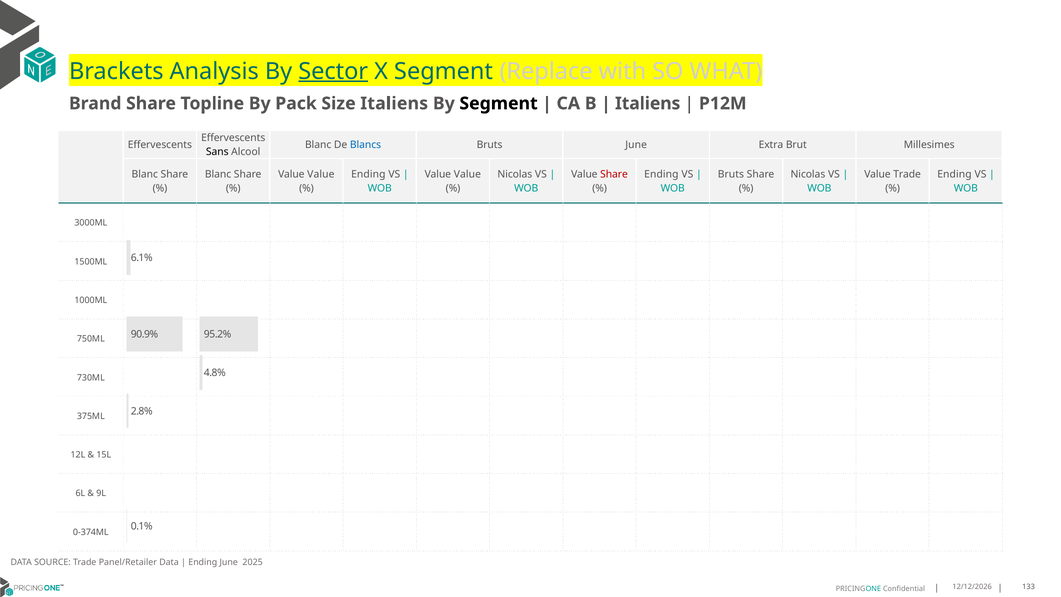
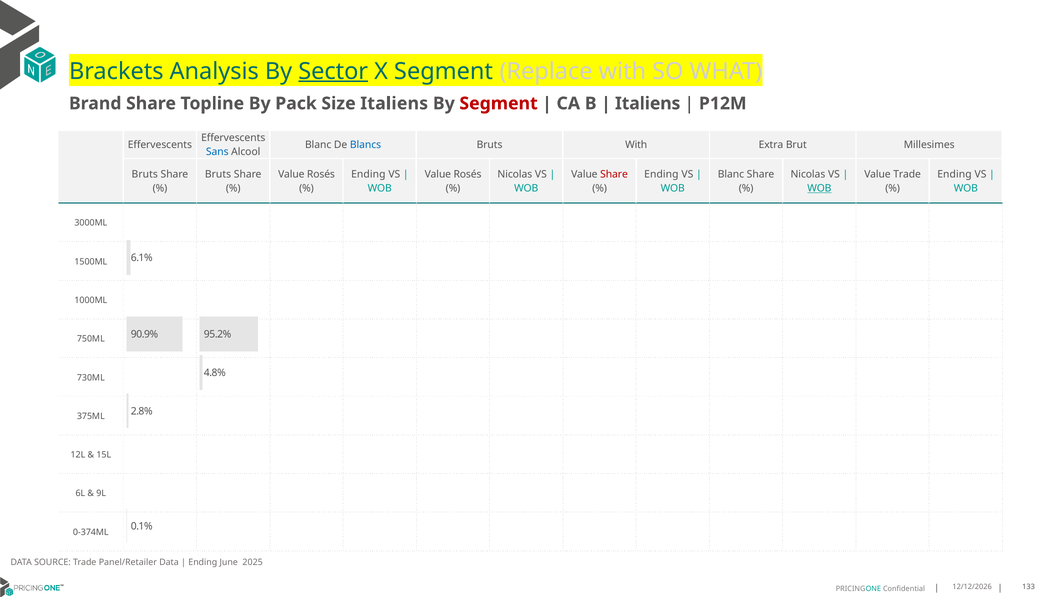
Segment at (499, 103) colour: black -> red
Bruts June: June -> With
Sans colour: black -> blue
Blanc at (145, 174): Blanc -> Bruts
Blanc at (218, 174): Blanc -> Bruts
Value at (321, 174): Value -> Rosés
Value at (467, 174): Value -> Rosés
Bruts at (731, 174): Bruts -> Blanc
WOB at (819, 188) underline: none -> present
